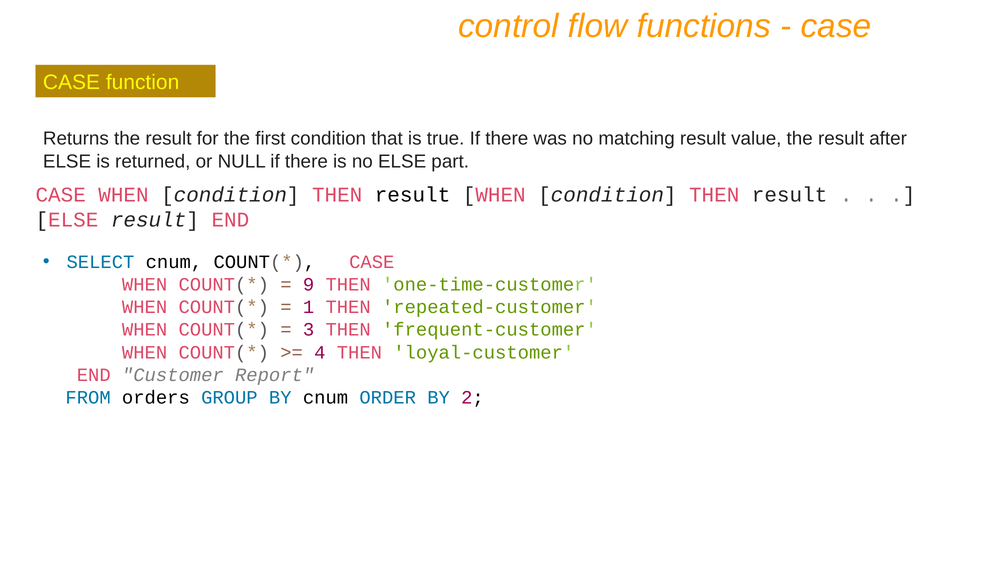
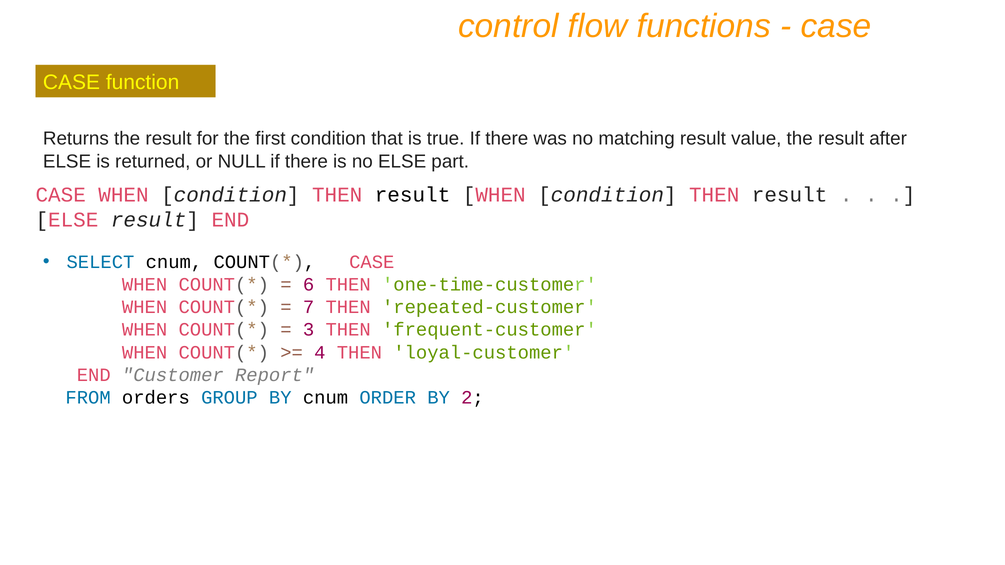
9: 9 -> 6
1: 1 -> 7
